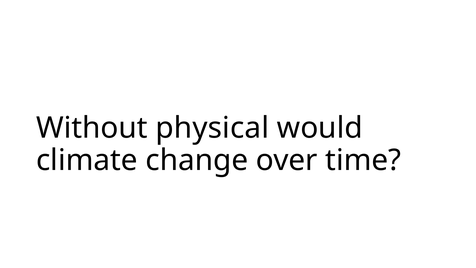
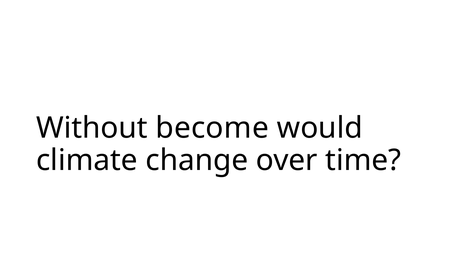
physical: physical -> become
